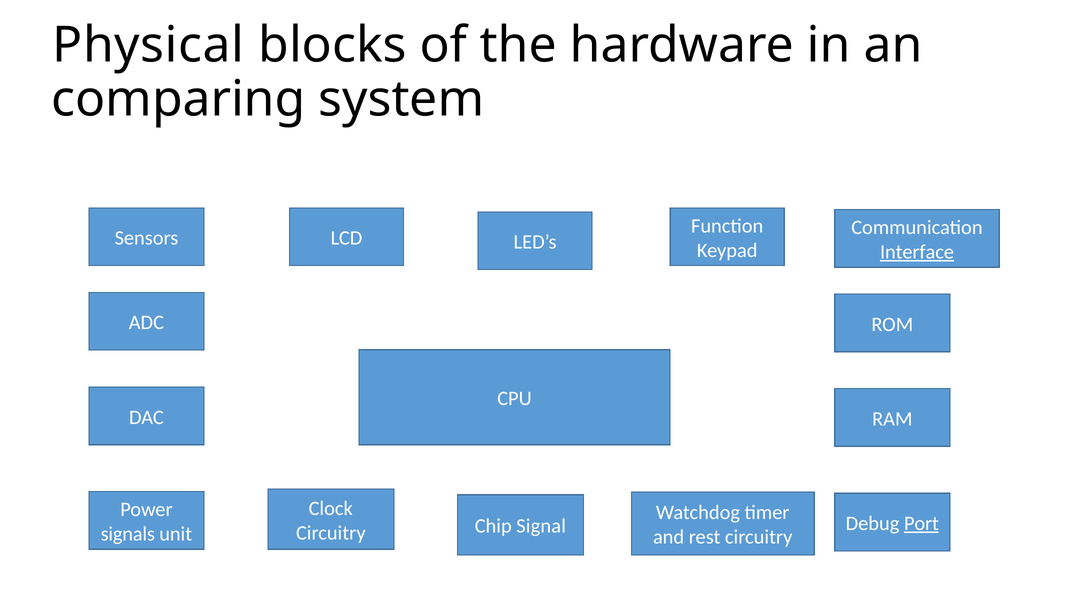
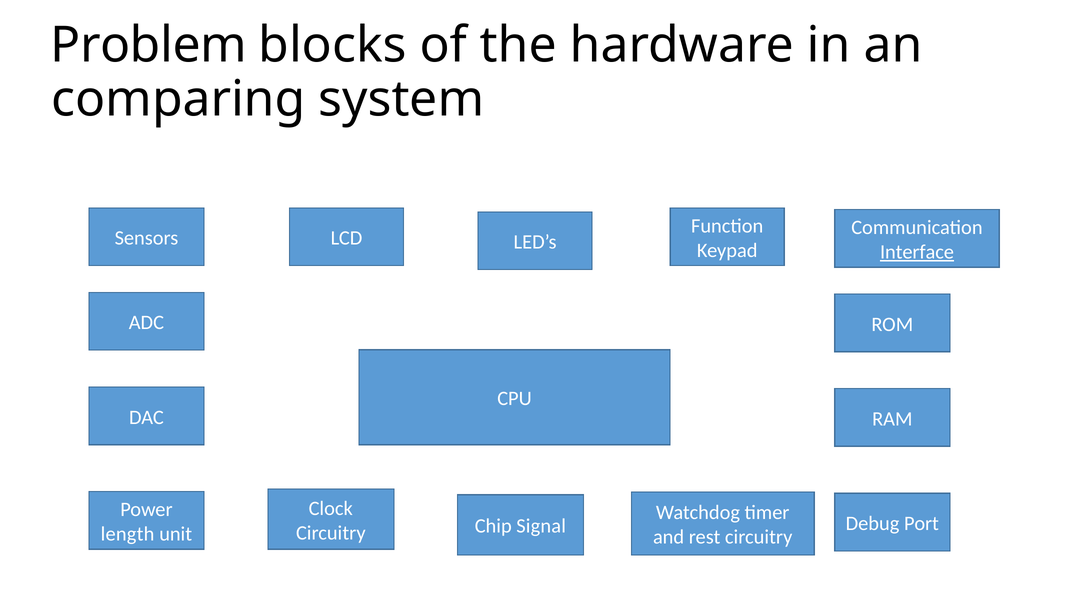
Physical: Physical -> Problem
Port underline: present -> none
signals: signals -> length
